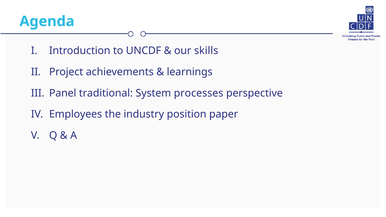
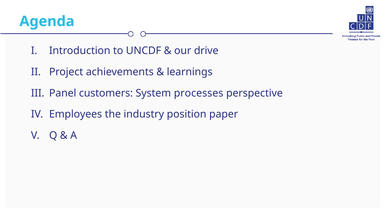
skills: skills -> drive
traditional: traditional -> customers
